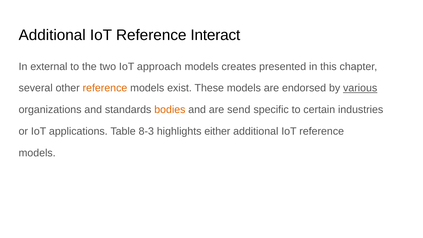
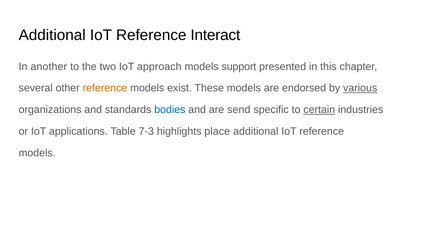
external: external -> another
creates: creates -> support
bodies colour: orange -> blue
certain underline: none -> present
8-3: 8-3 -> 7-3
either: either -> place
